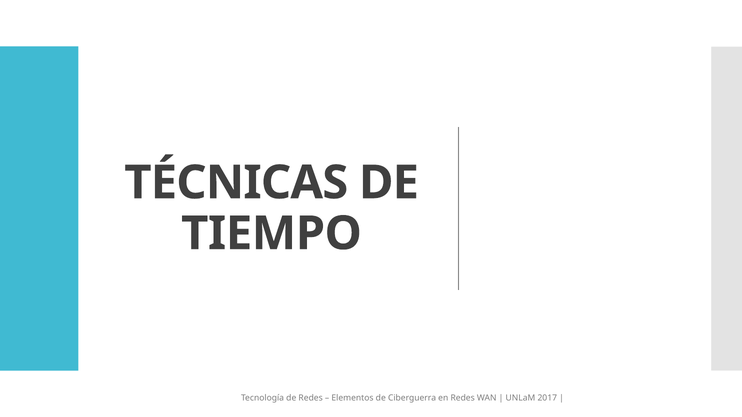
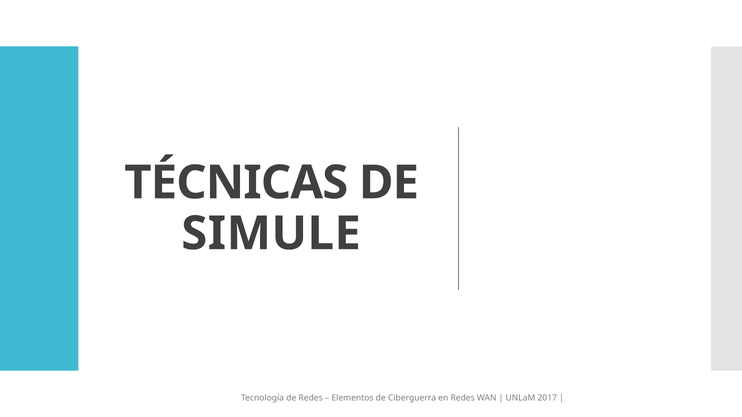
TIEMPO: TIEMPO -> SIMULE
